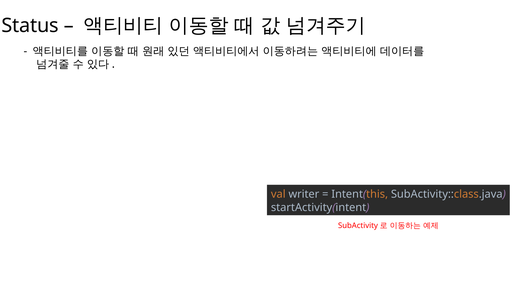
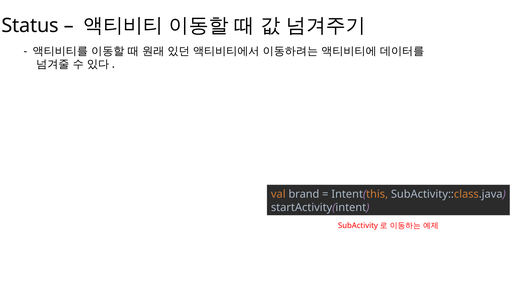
writer: writer -> brand
